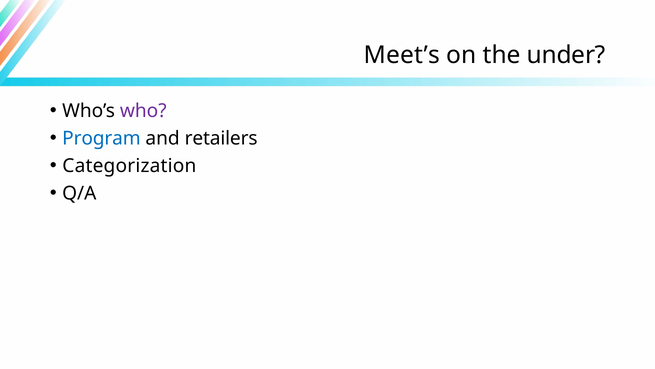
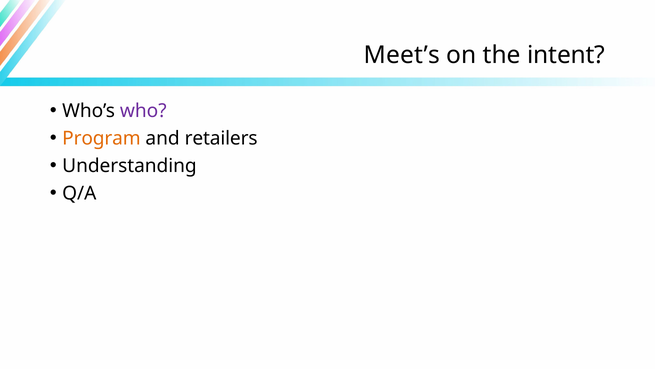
under: under -> intent
Program colour: blue -> orange
Categorization: Categorization -> Understanding
